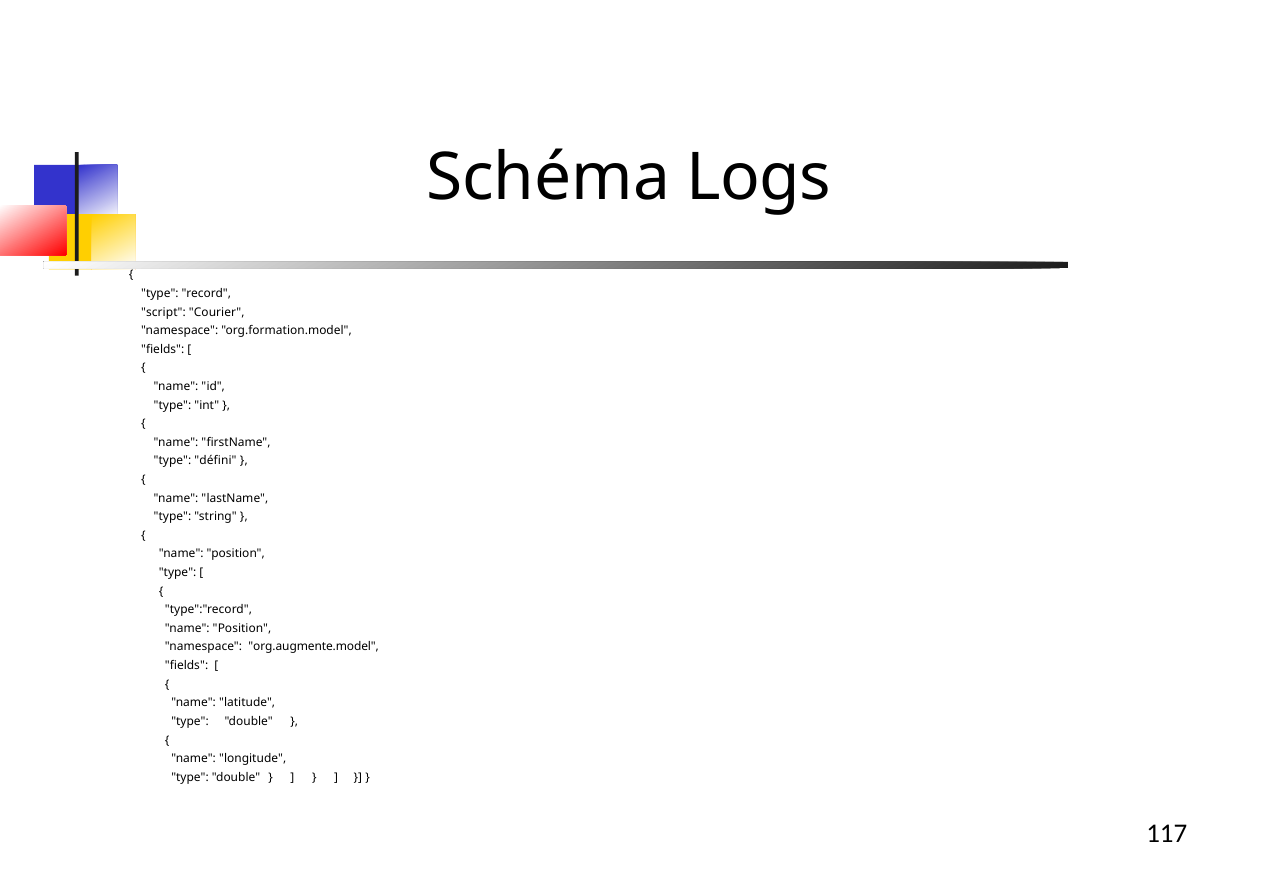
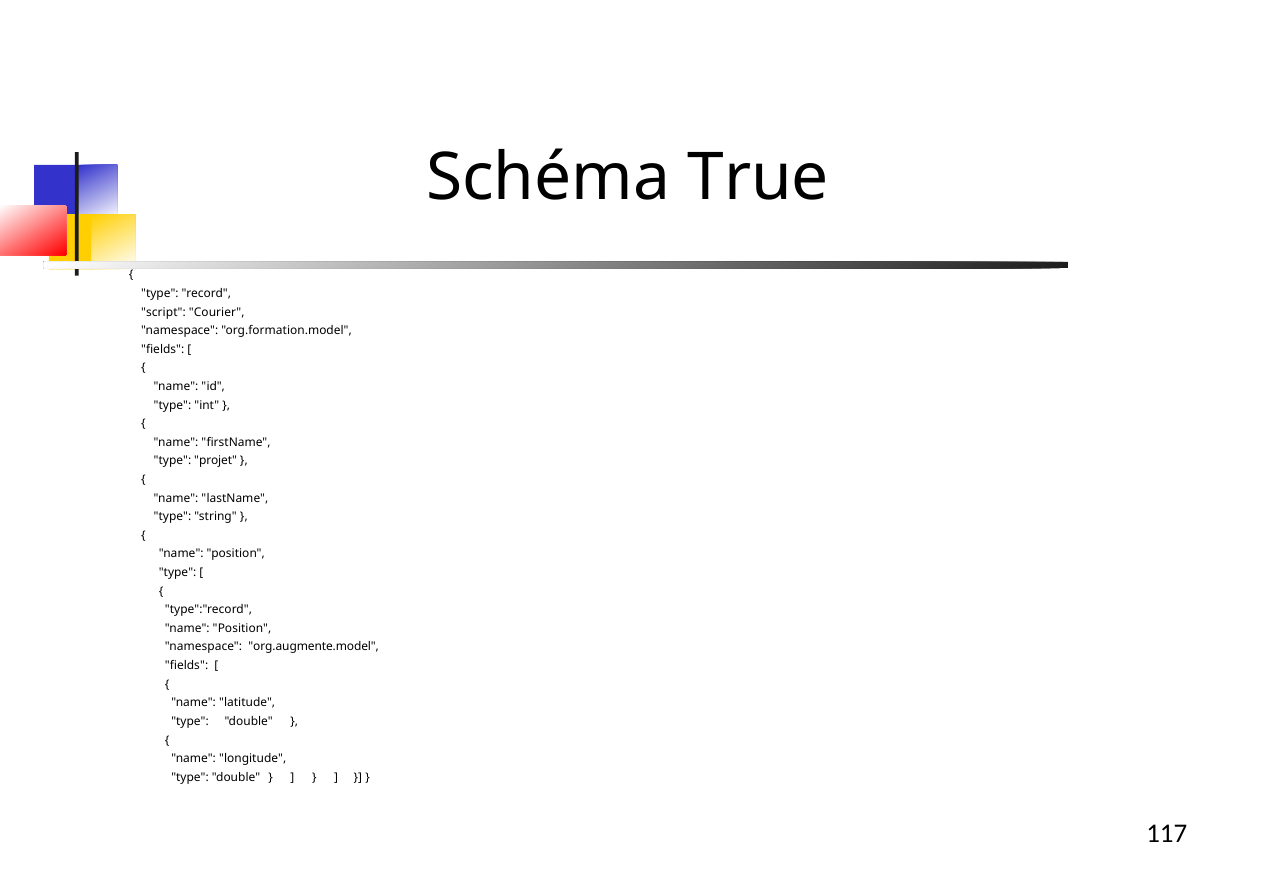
Logs: Logs -> True
défini: défini -> projet
